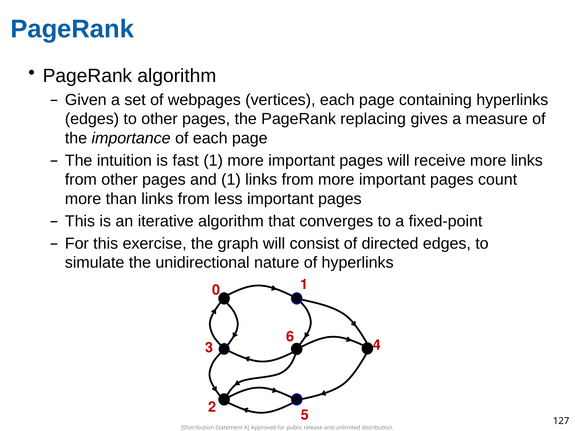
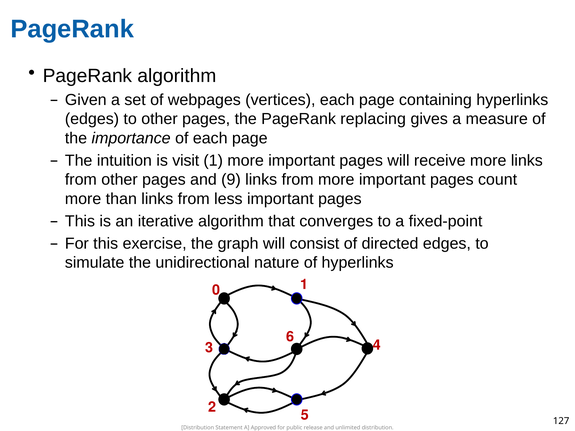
fast: fast -> visit
and 1: 1 -> 9
